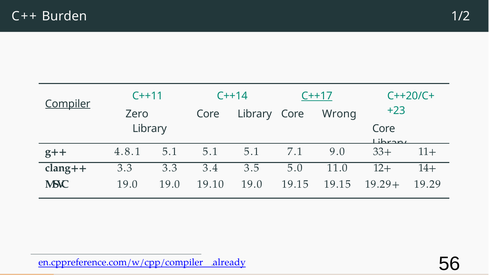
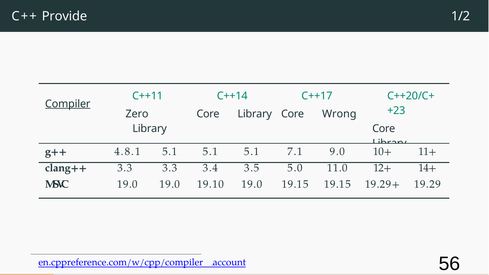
Burden: Burden -> Provide
C++17 underline: present -> none
33+: 33+ -> 10+
already: already -> account
